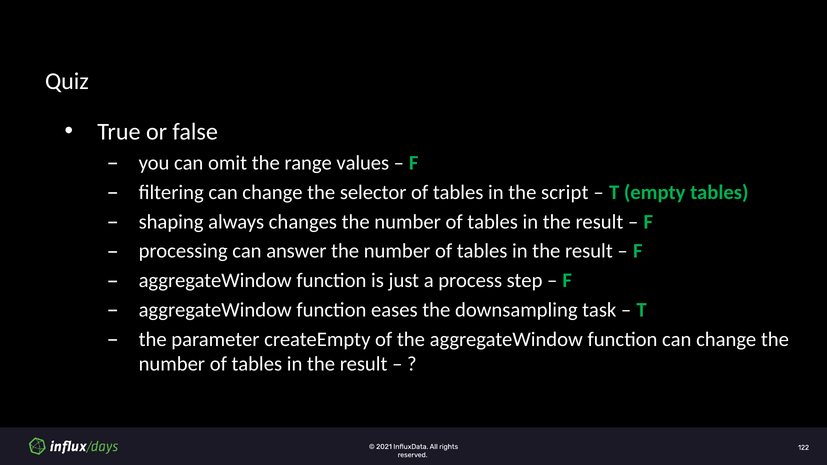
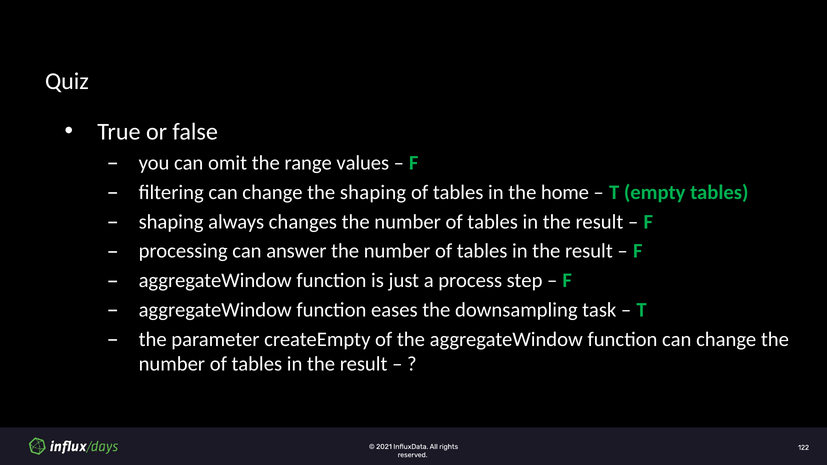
the selector: selector -> shaping
script: script -> home
